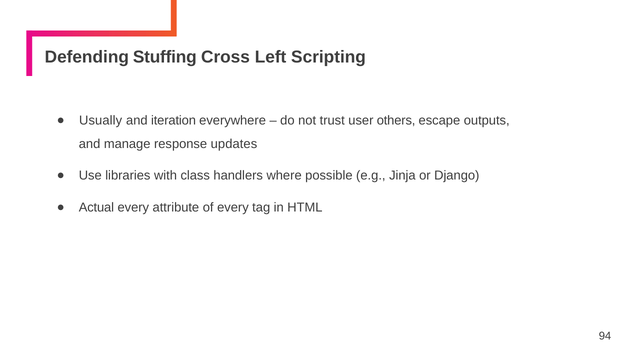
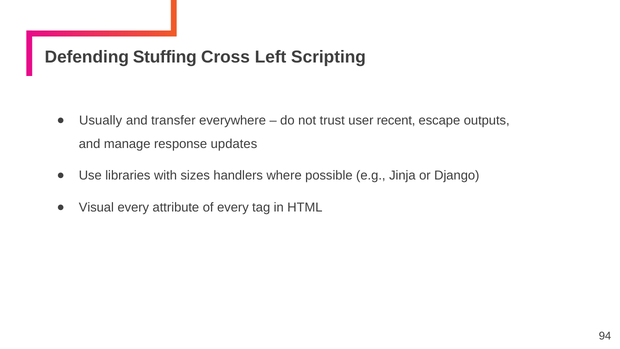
iteration: iteration -> transfer
others: others -> recent
class: class -> sizes
Actual: Actual -> Visual
